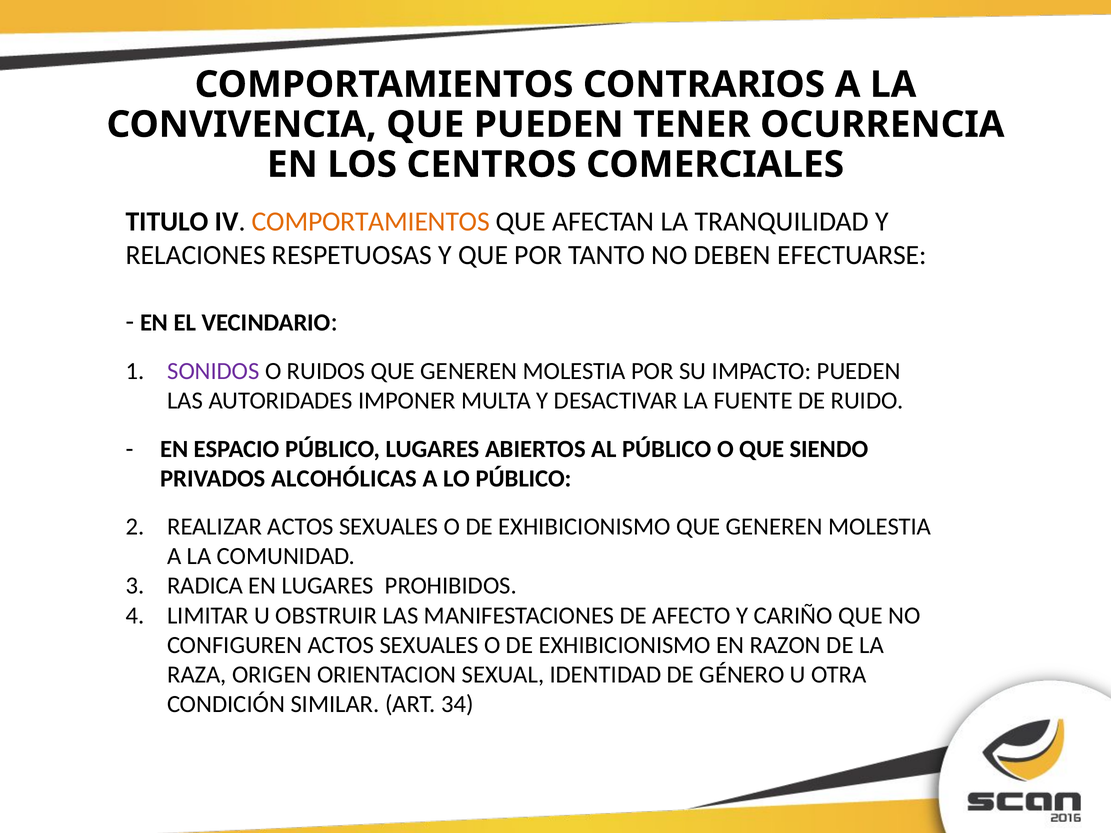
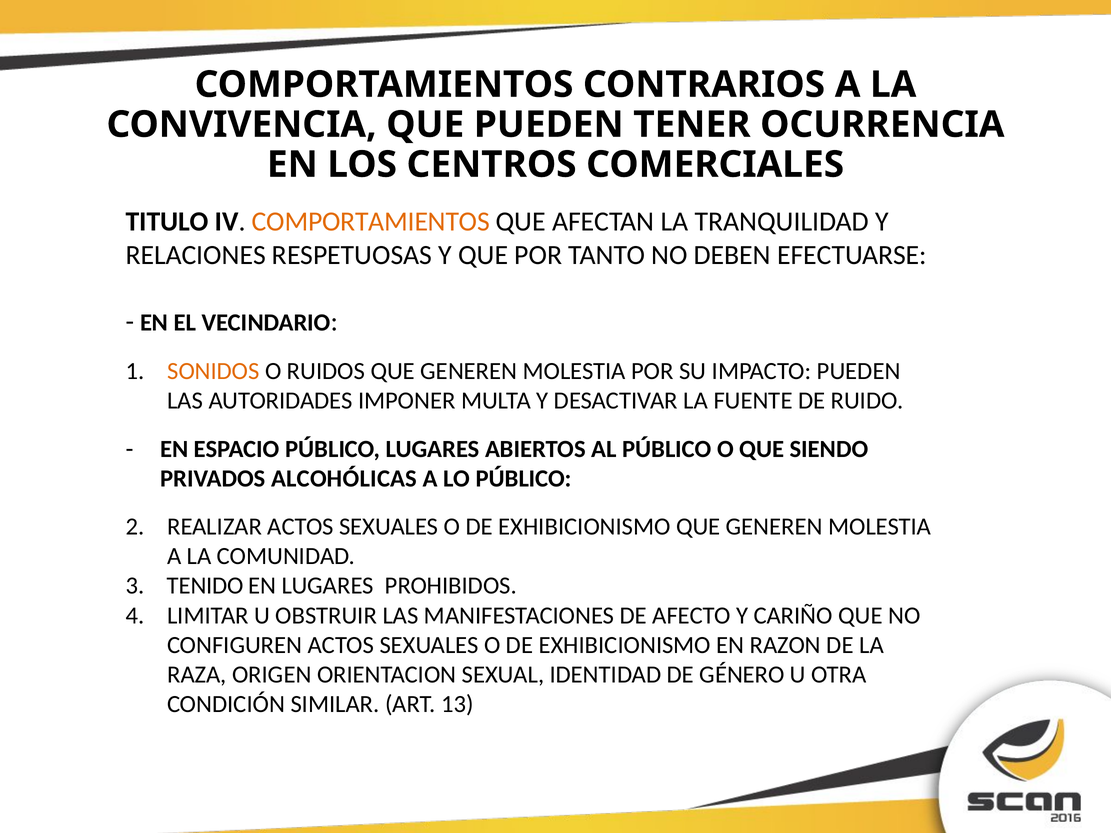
SONIDOS colour: purple -> orange
RADICA: RADICA -> TENIDO
34: 34 -> 13
